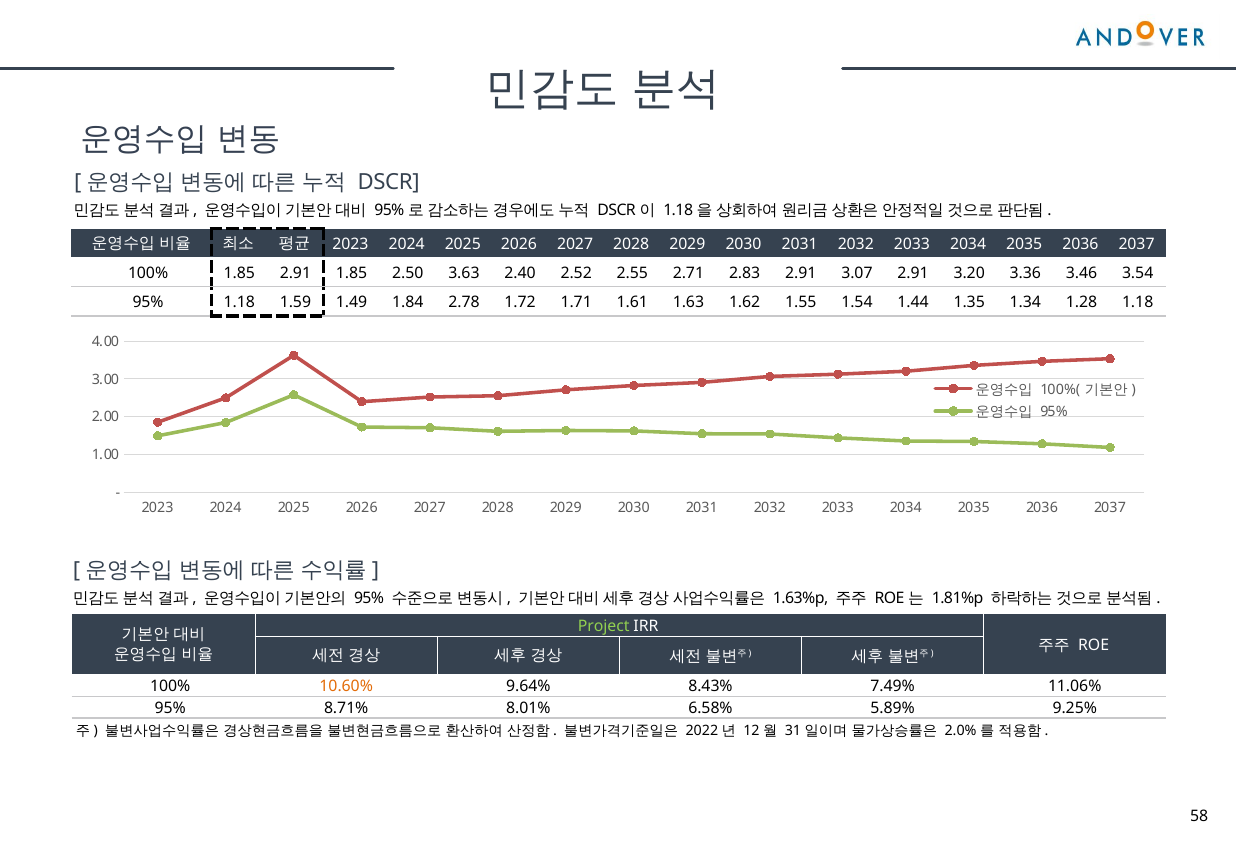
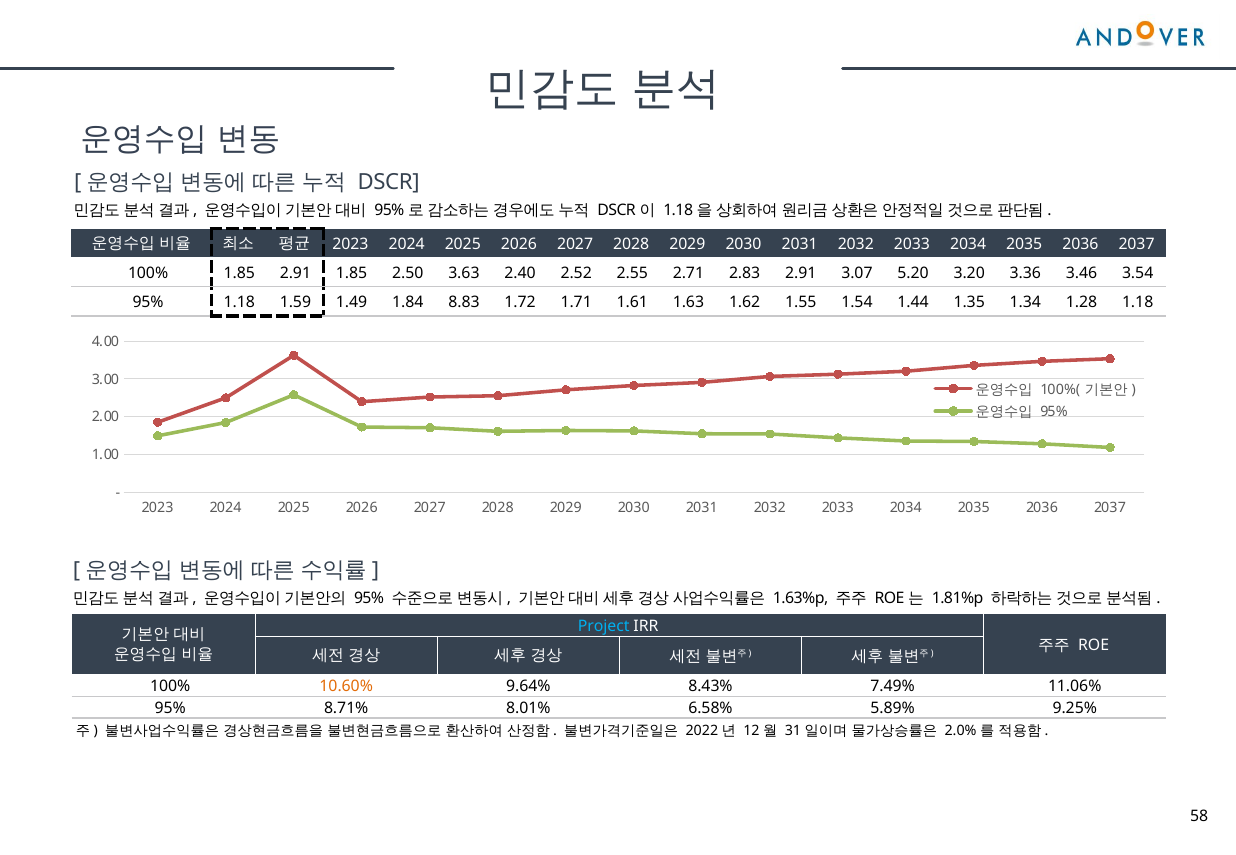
3.07 2.91: 2.91 -> 5.20
2.78: 2.78 -> 8.83
Project colour: light green -> light blue
